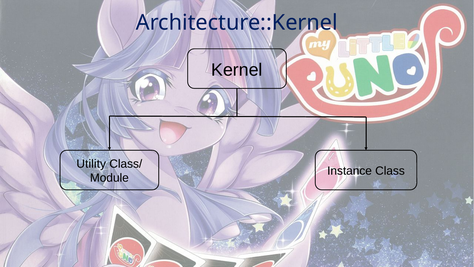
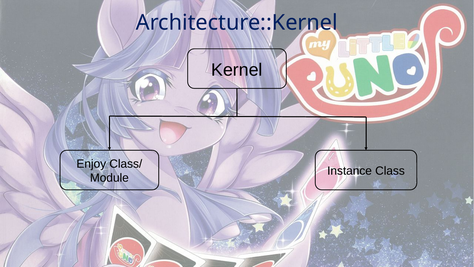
Utility: Utility -> Enjoy
